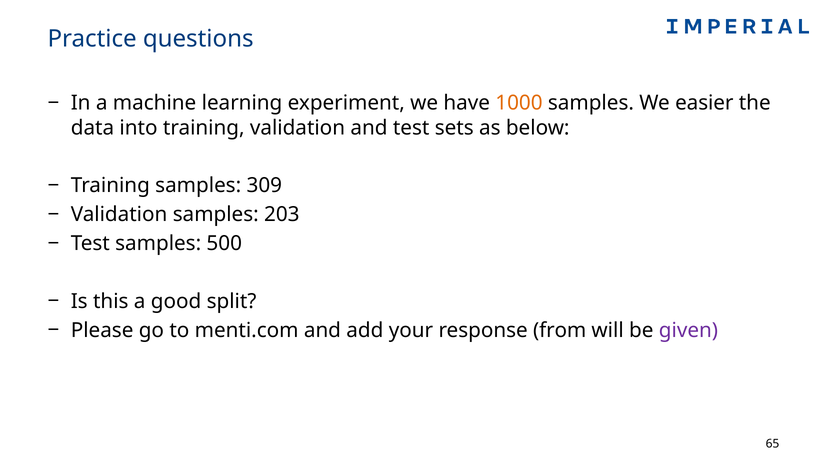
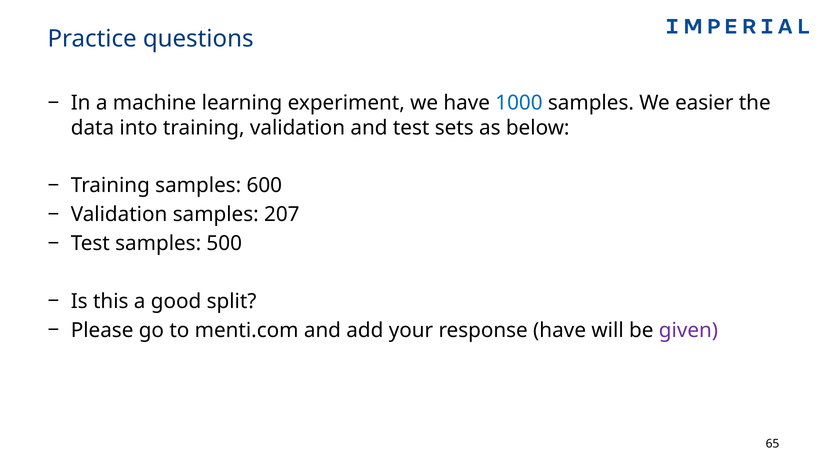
1000 colour: orange -> blue
309: 309 -> 600
203: 203 -> 207
response from: from -> have
